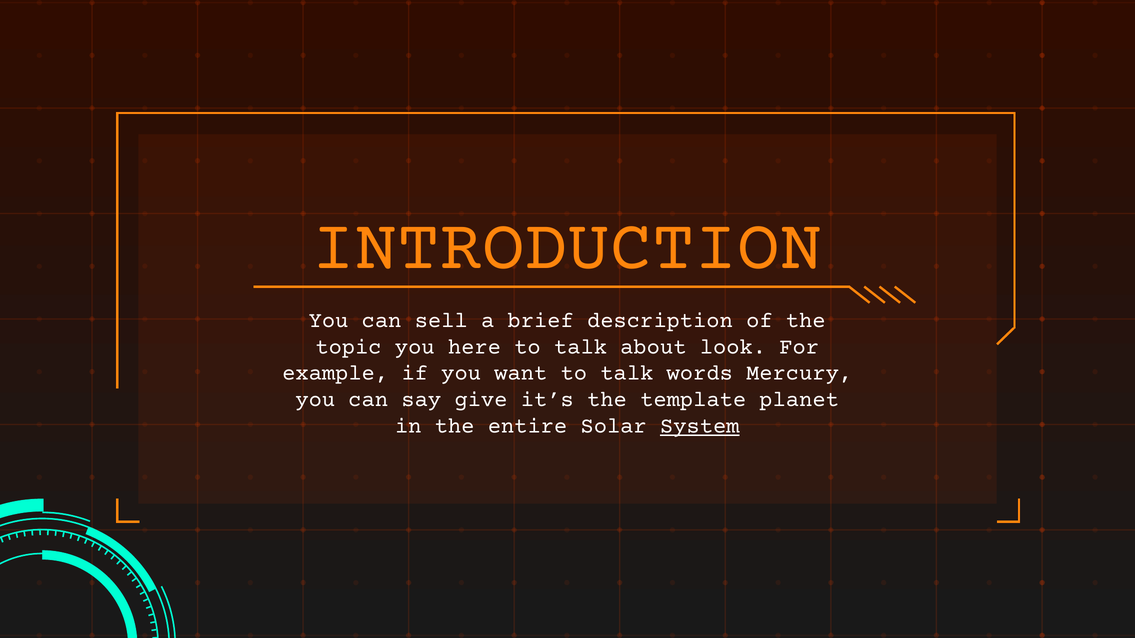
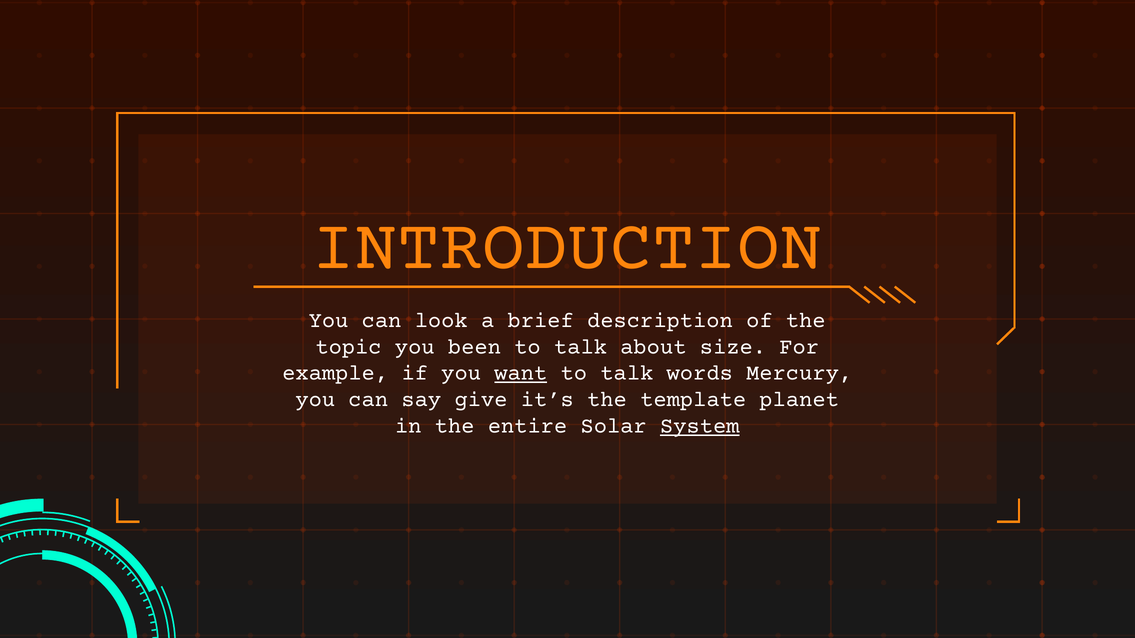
sell: sell -> look
here: here -> been
look: look -> size
want underline: none -> present
